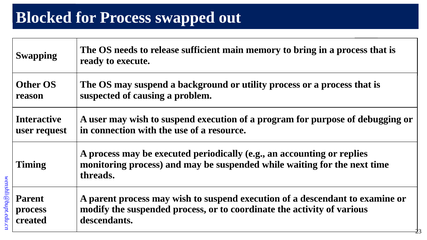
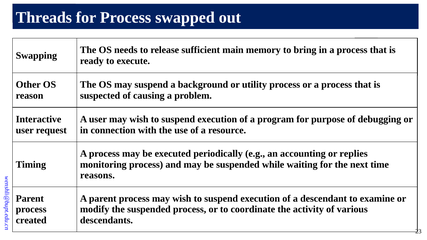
Blocked: Blocked -> Threads
threads: threads -> reasons
